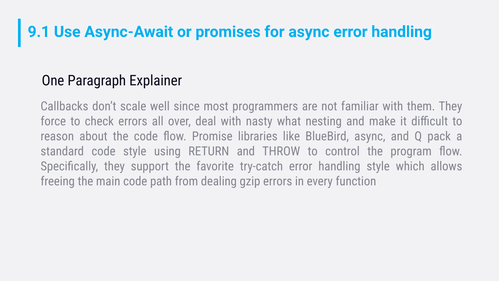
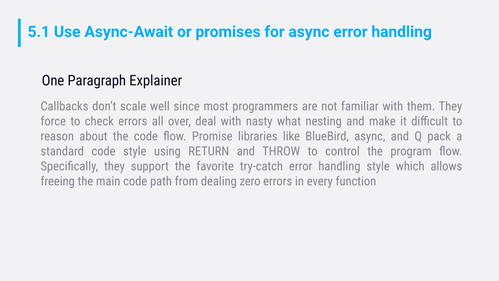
9.1: 9.1 -> 5.1
gzip: gzip -> zero
